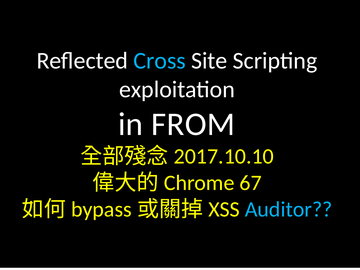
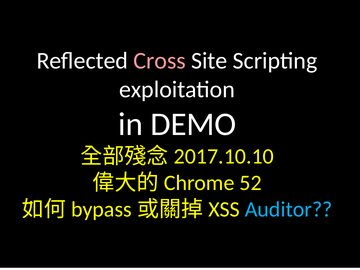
Cross colour: light blue -> pink
FROM: FROM -> DEMO
67: 67 -> 52
